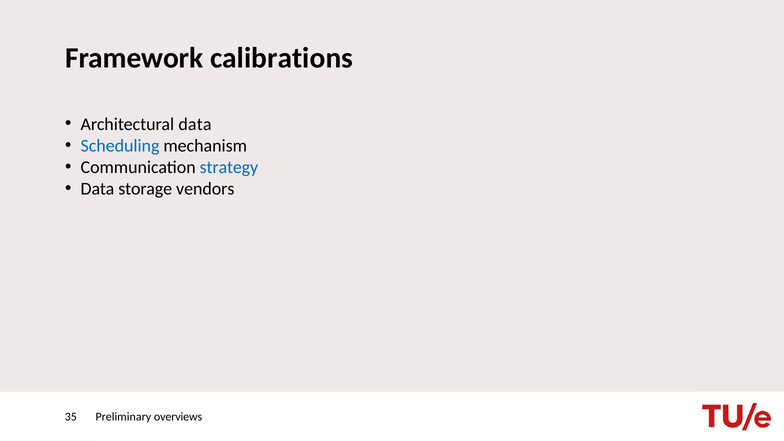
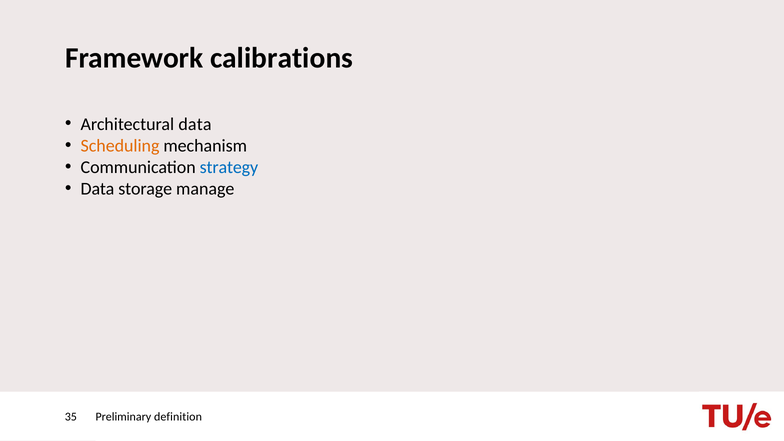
Scheduling colour: blue -> orange
vendors: vendors -> manage
overviews: overviews -> definition
